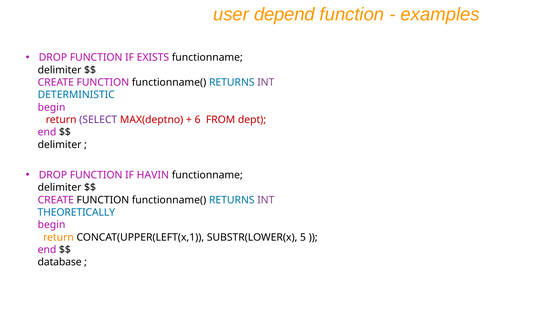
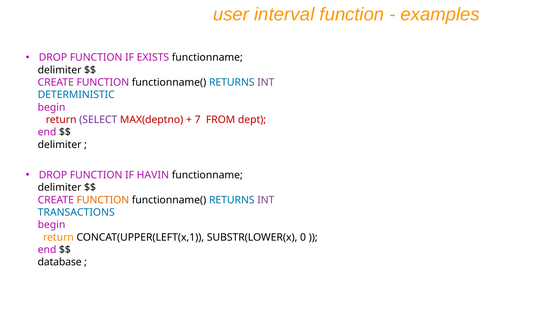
depend: depend -> interval
6: 6 -> 7
FUNCTION at (103, 200) colour: black -> orange
THEORETICALLY: THEORETICALLY -> TRANSACTIONS
5: 5 -> 0
